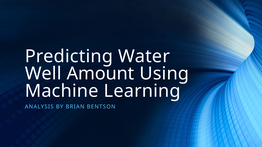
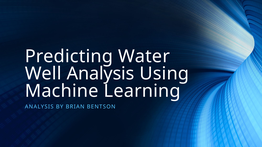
Well Amount: Amount -> Analysis
